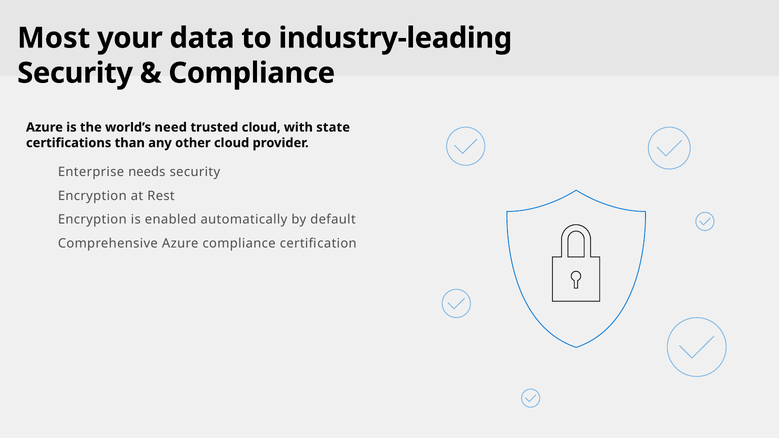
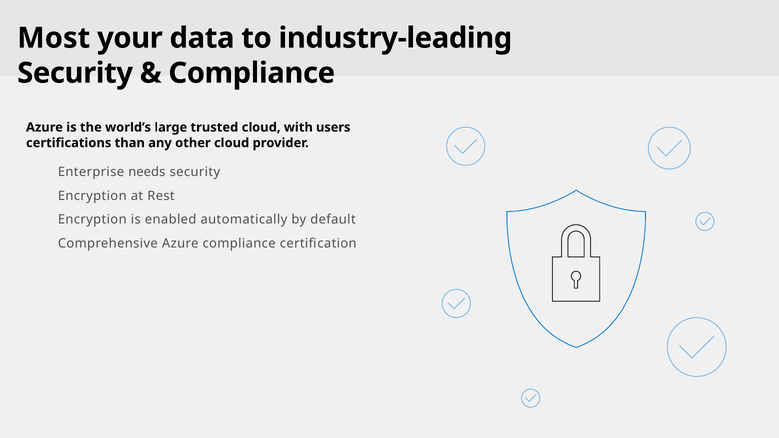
need: need -> large
state: state -> users
